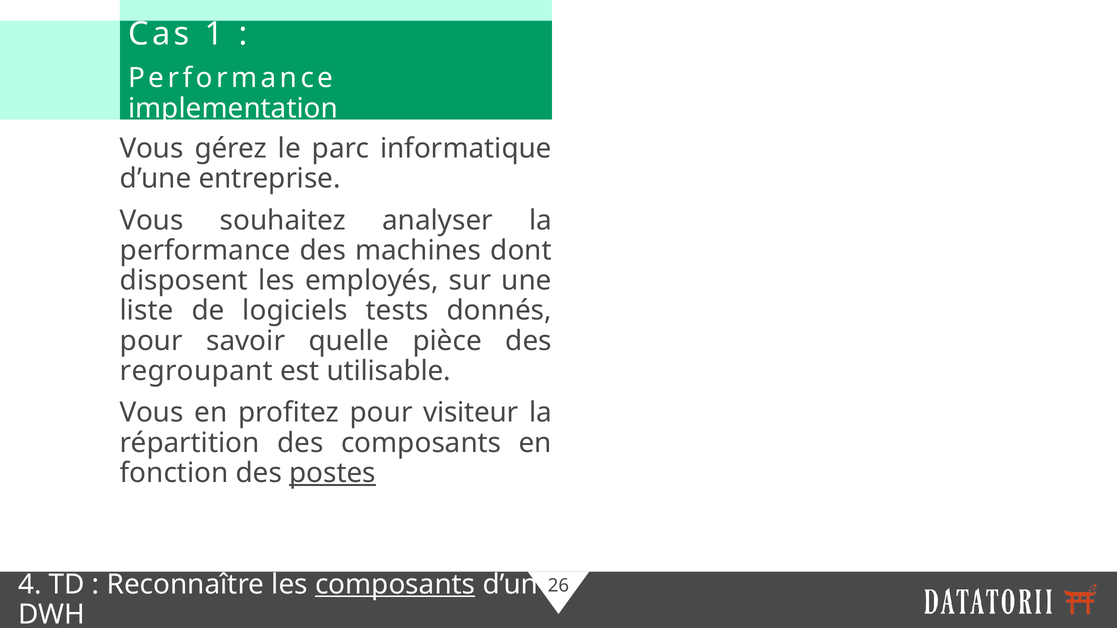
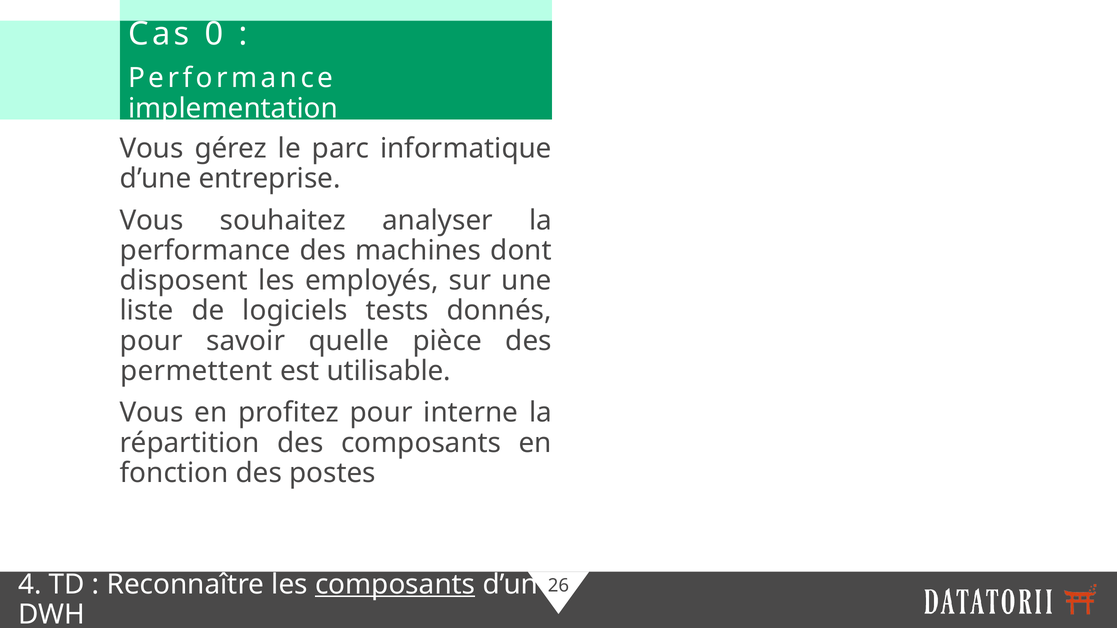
1: 1 -> 0
regroupant: regroupant -> permettent
visiteur: visiteur -> interne
postes underline: present -> none
